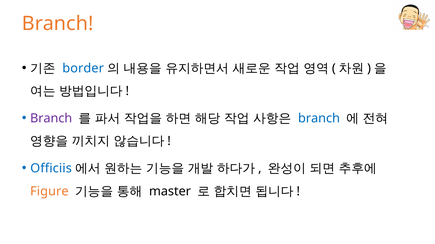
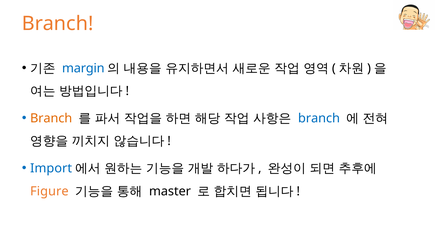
border: border -> margin
Branch at (51, 119) colour: purple -> orange
Officiis: Officiis -> Import
